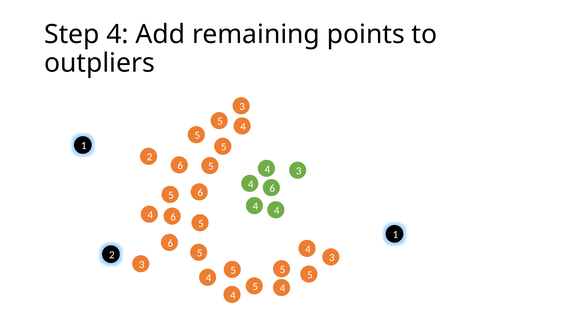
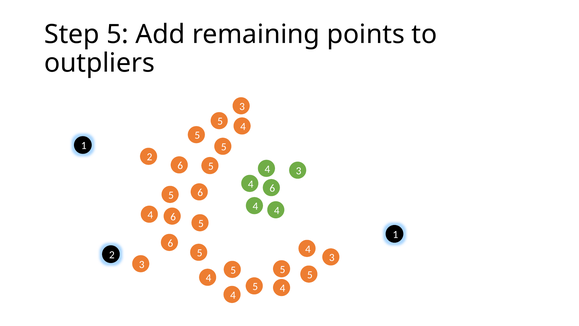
Step 4: 4 -> 5
